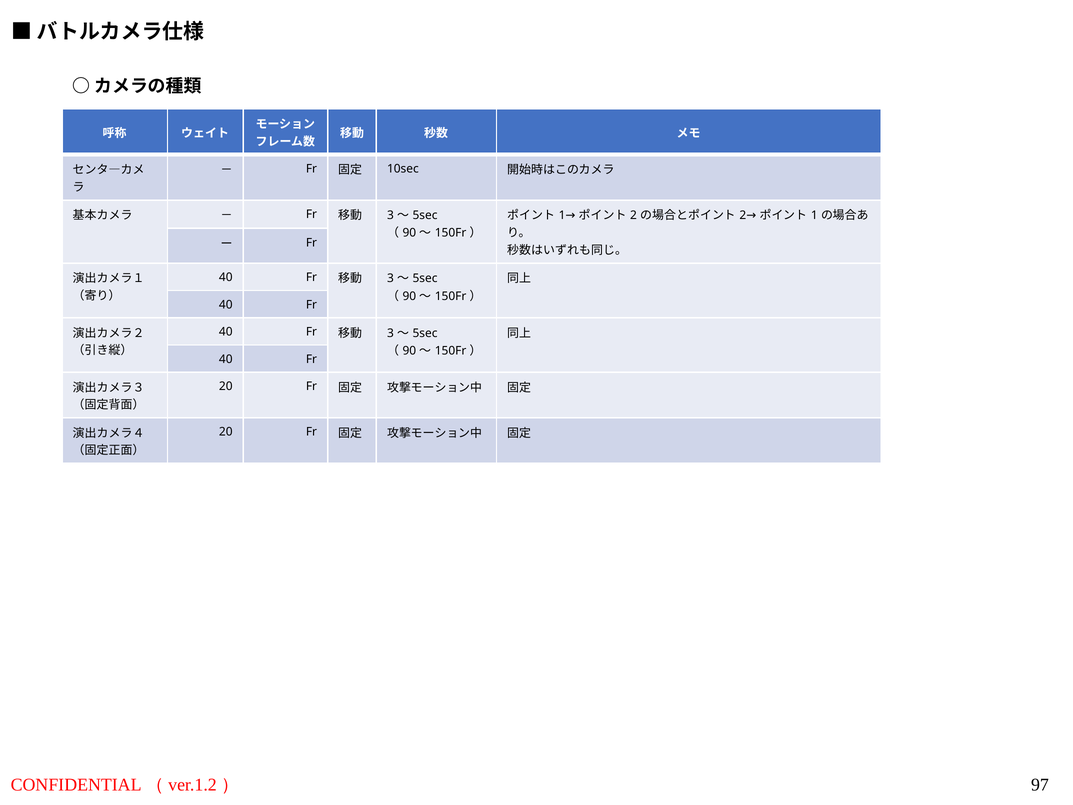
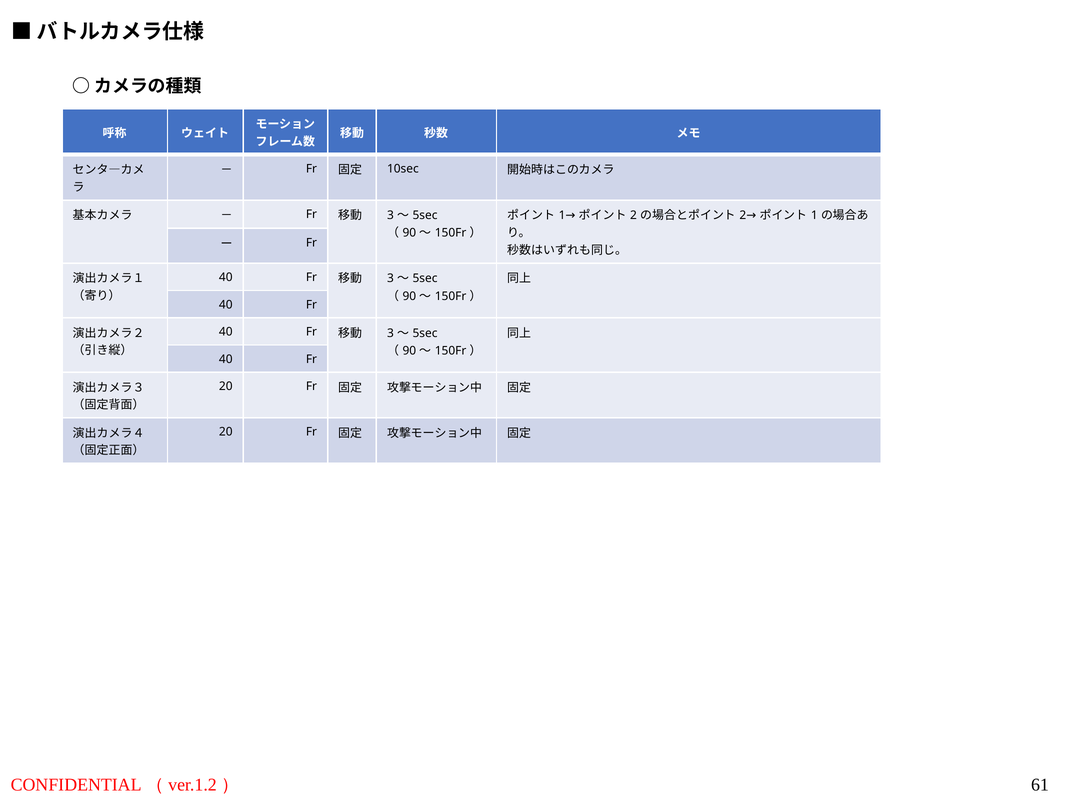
97: 97 -> 61
